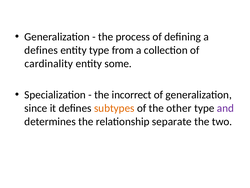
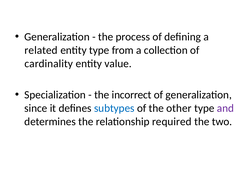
defines at (41, 50): defines -> related
some: some -> value
subtypes colour: orange -> blue
separate: separate -> required
